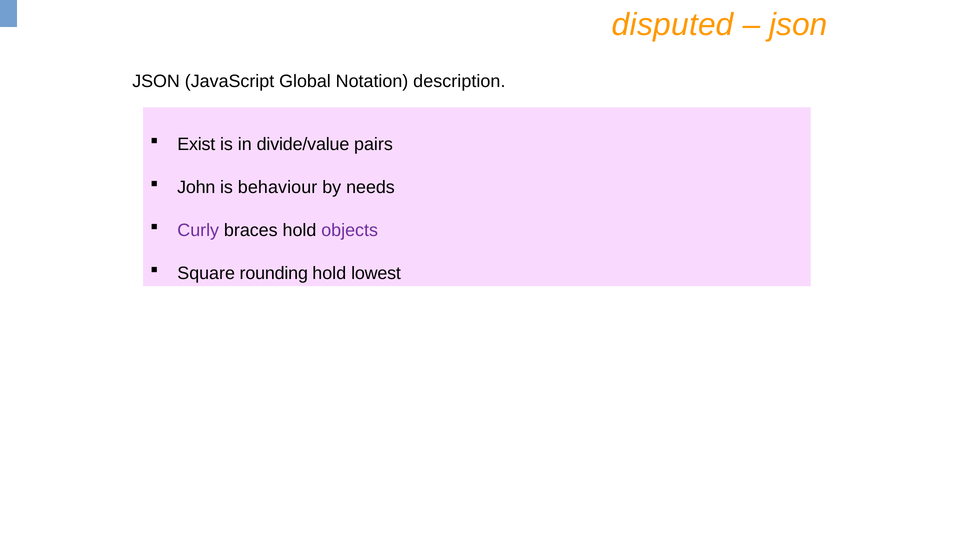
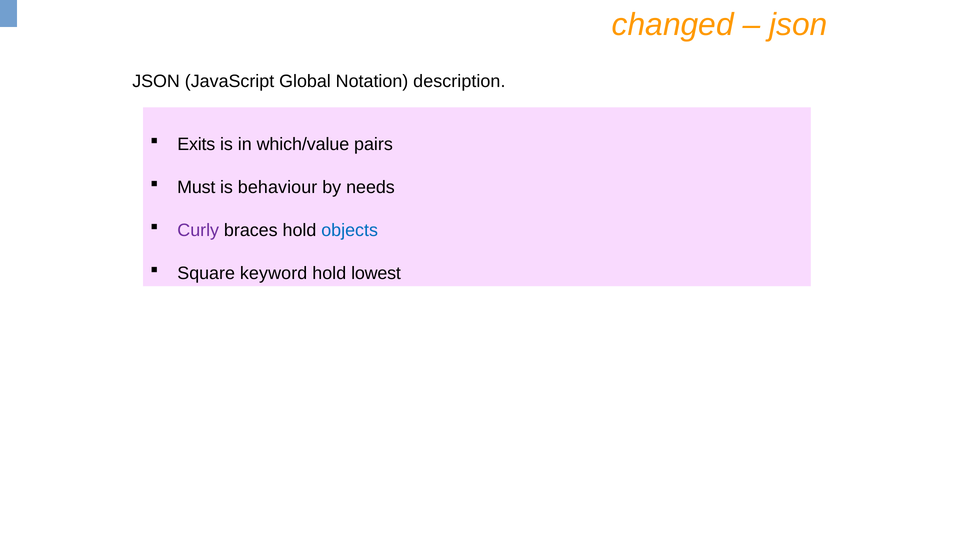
disputed: disputed -> changed
Exist: Exist -> Exits
divide/value: divide/value -> which/value
John: John -> Must
objects colour: purple -> blue
rounding: rounding -> keyword
